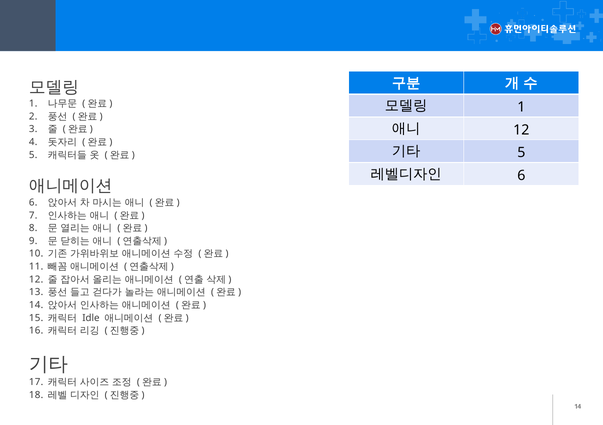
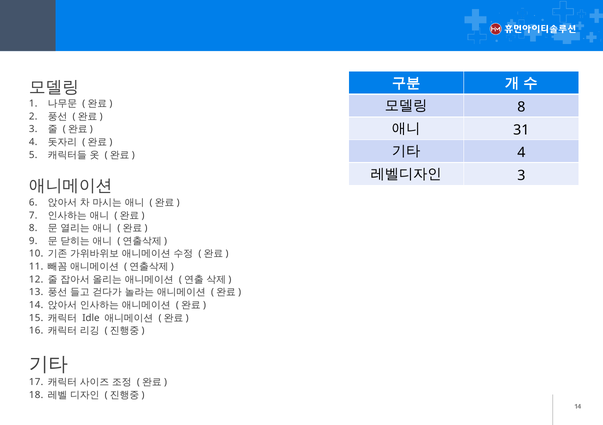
1 at (521, 107): 1 -> 8
12 at (521, 130): 12 -> 31
5 at (521, 153): 5 -> 4
6 at (521, 176): 6 -> 3
